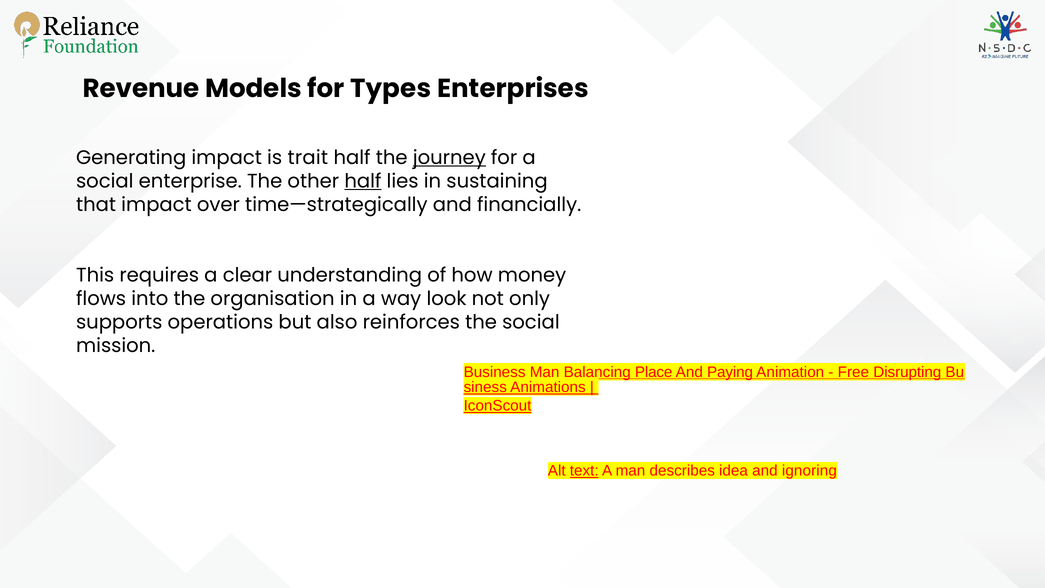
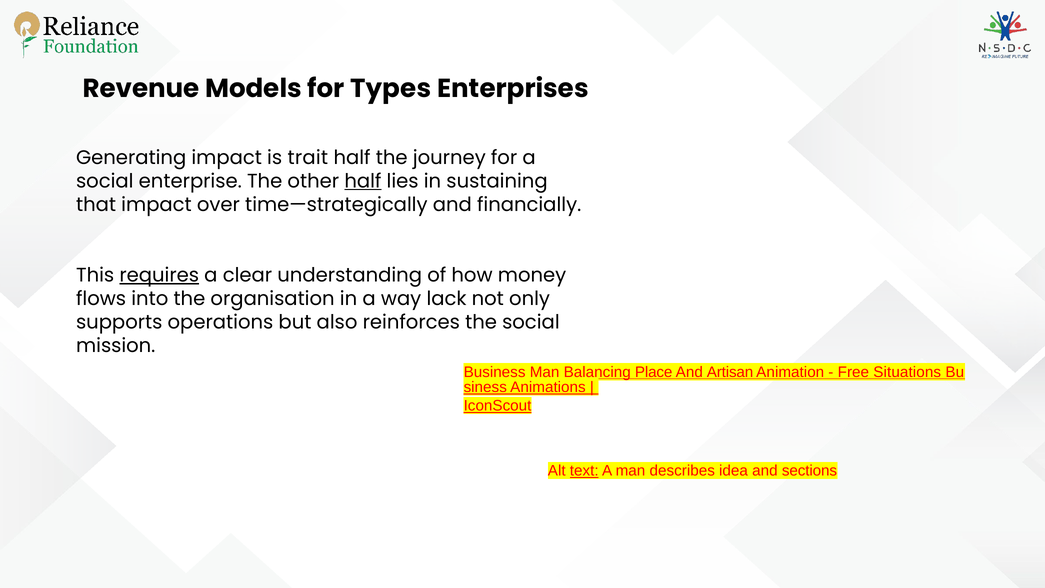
journey underline: present -> none
requires underline: none -> present
look: look -> lack
Paying: Paying -> Artisan
Disrupting: Disrupting -> Situations
ignoring: ignoring -> sections
